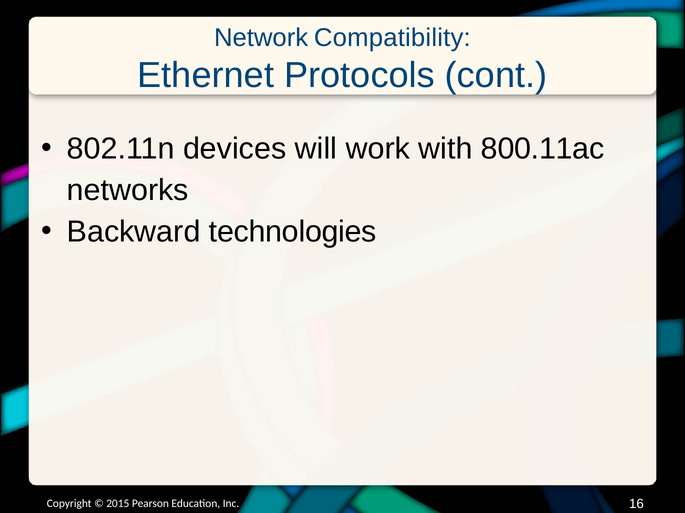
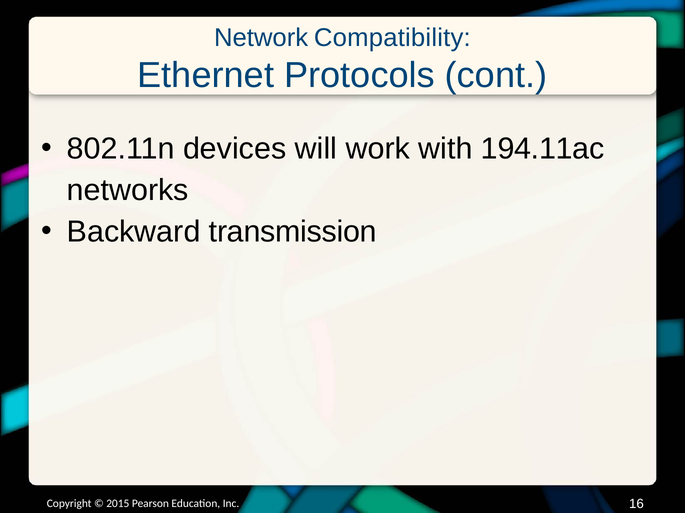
800.11ac: 800.11ac -> 194.11ac
technologies: technologies -> transmission
